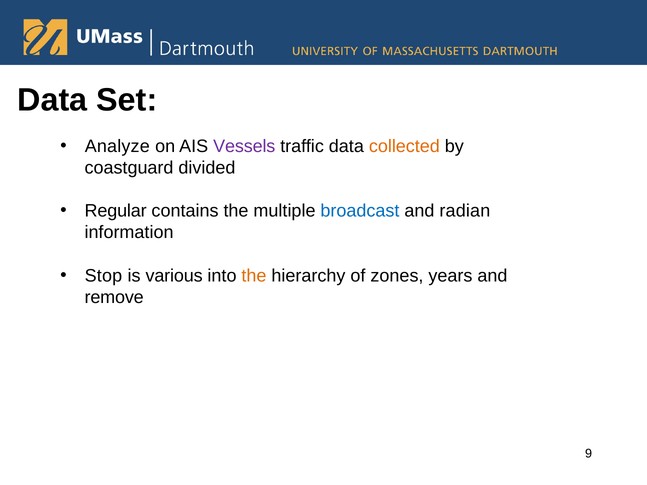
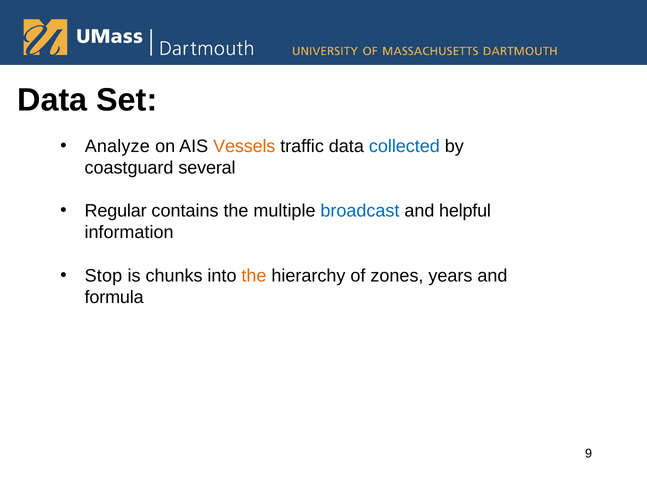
Vessels colour: purple -> orange
collected colour: orange -> blue
divided: divided -> several
radian: radian -> helpful
various: various -> chunks
remove: remove -> formula
